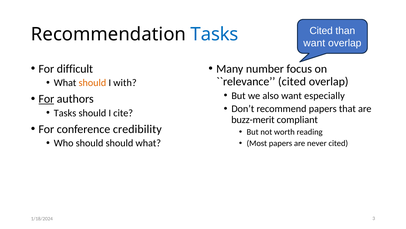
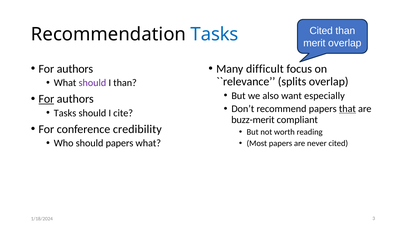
want at (314, 43): want -> merit
difficult at (75, 69): difficult -> authors
number: number -> difficult
cited at (292, 81): cited -> splits
should at (92, 83) colour: orange -> purple
I with: with -> than
that underline: none -> present
should should: should -> papers
